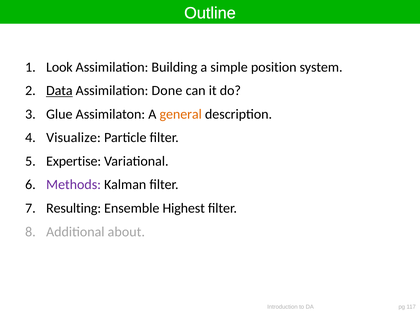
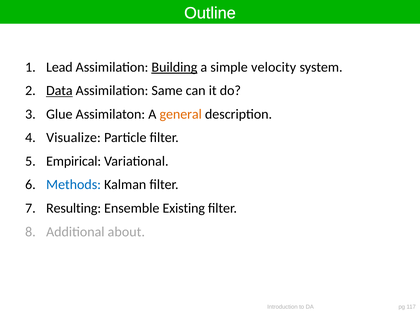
Look: Look -> Lead
Building underline: none -> present
position: position -> velocity
Done: Done -> Same
Expertise: Expertise -> Empirical
Methods colour: purple -> blue
Highest: Highest -> Existing
